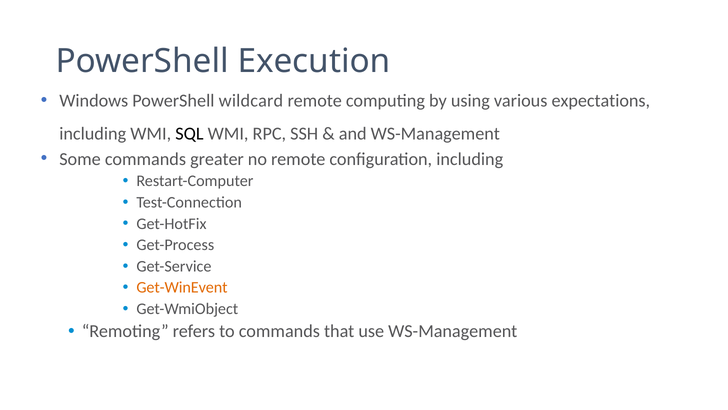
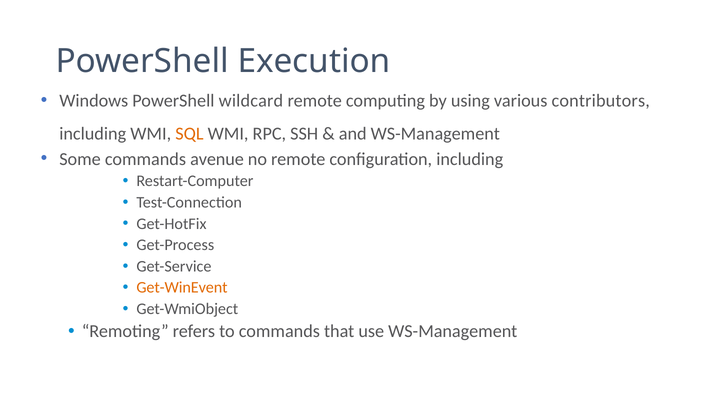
expectations: expectations -> contributors
SQL colour: black -> orange
greater: greater -> avenue
